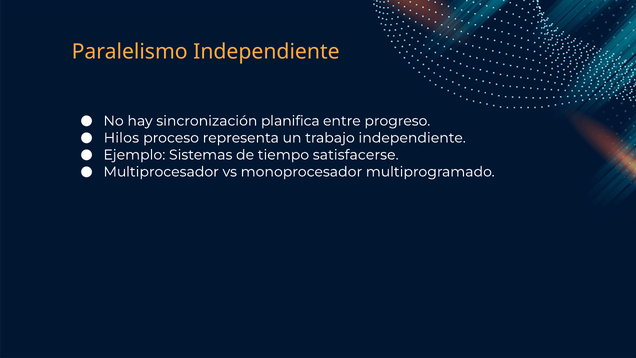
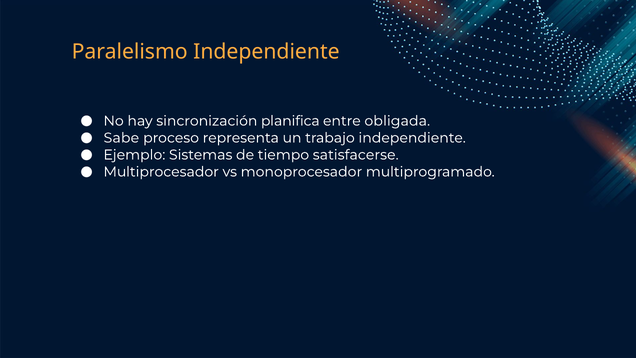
progreso: progreso -> obligada
Hilos: Hilos -> Sabe
